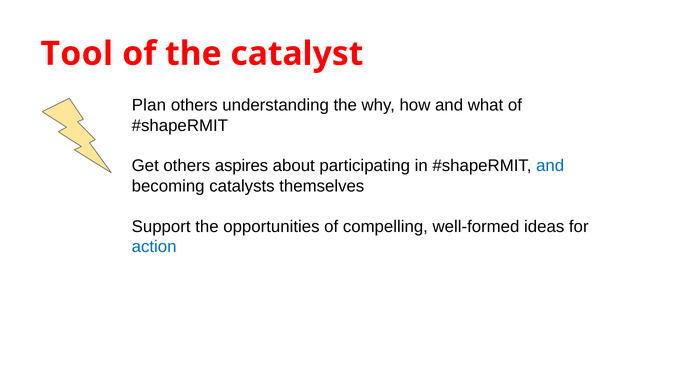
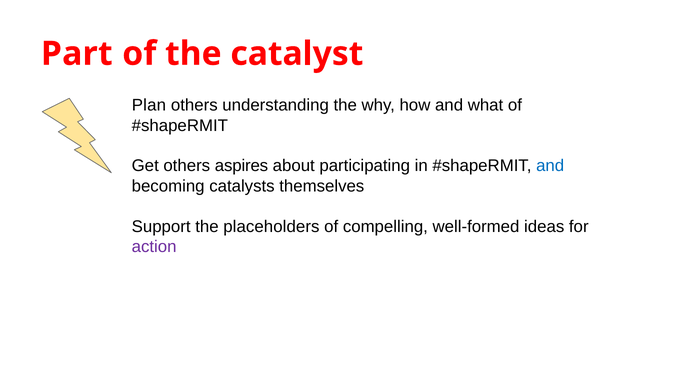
Tool: Tool -> Part
opportunities: opportunities -> placeholders
action colour: blue -> purple
